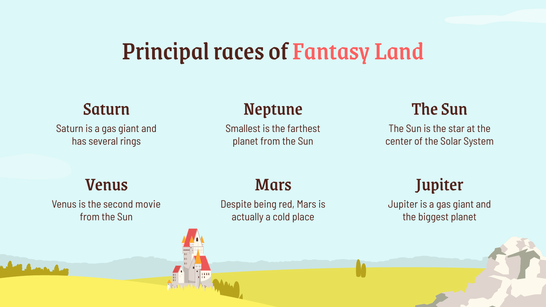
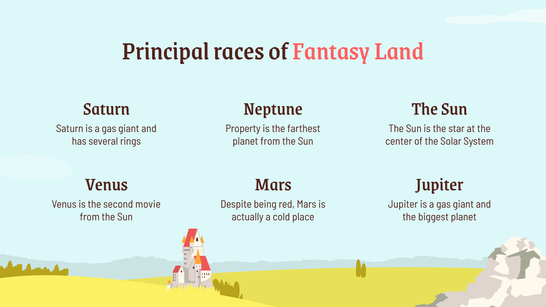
Smallest: Smallest -> Property
